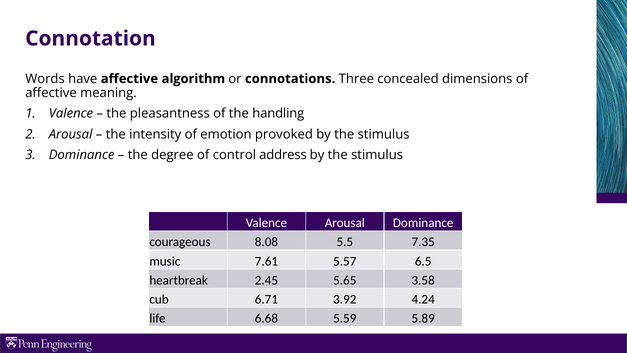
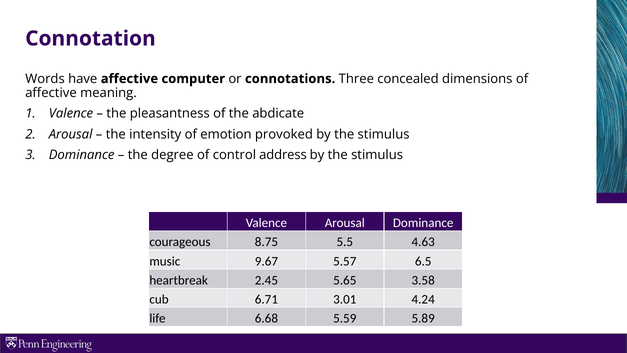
algorithm: algorithm -> computer
handling: handling -> abdicate
8.08: 8.08 -> 8.75
7.35: 7.35 -> 4.63
7.61: 7.61 -> 9.67
3.92: 3.92 -> 3.01
